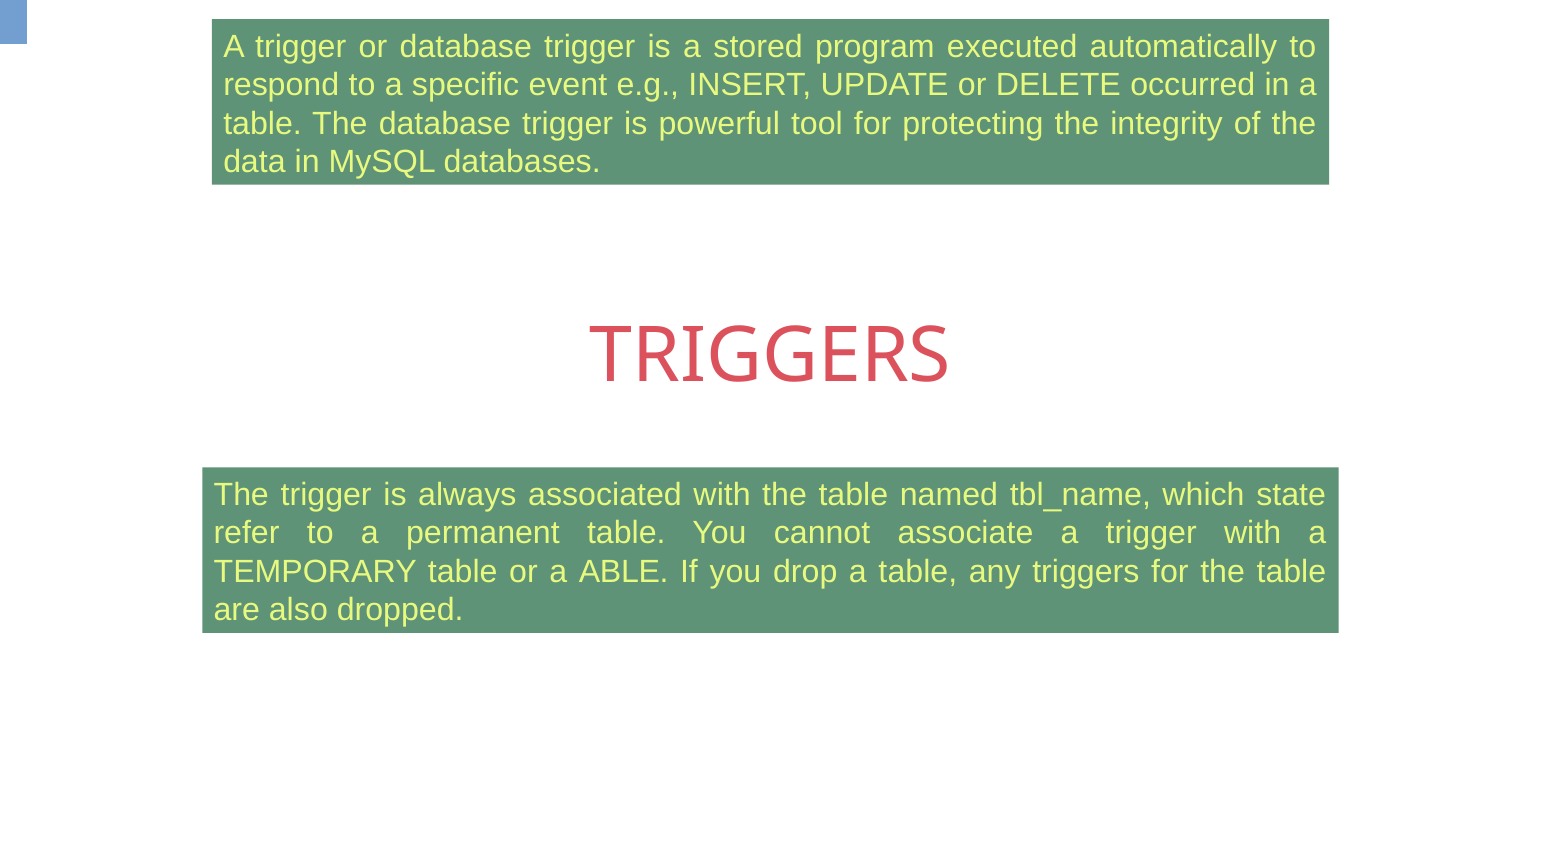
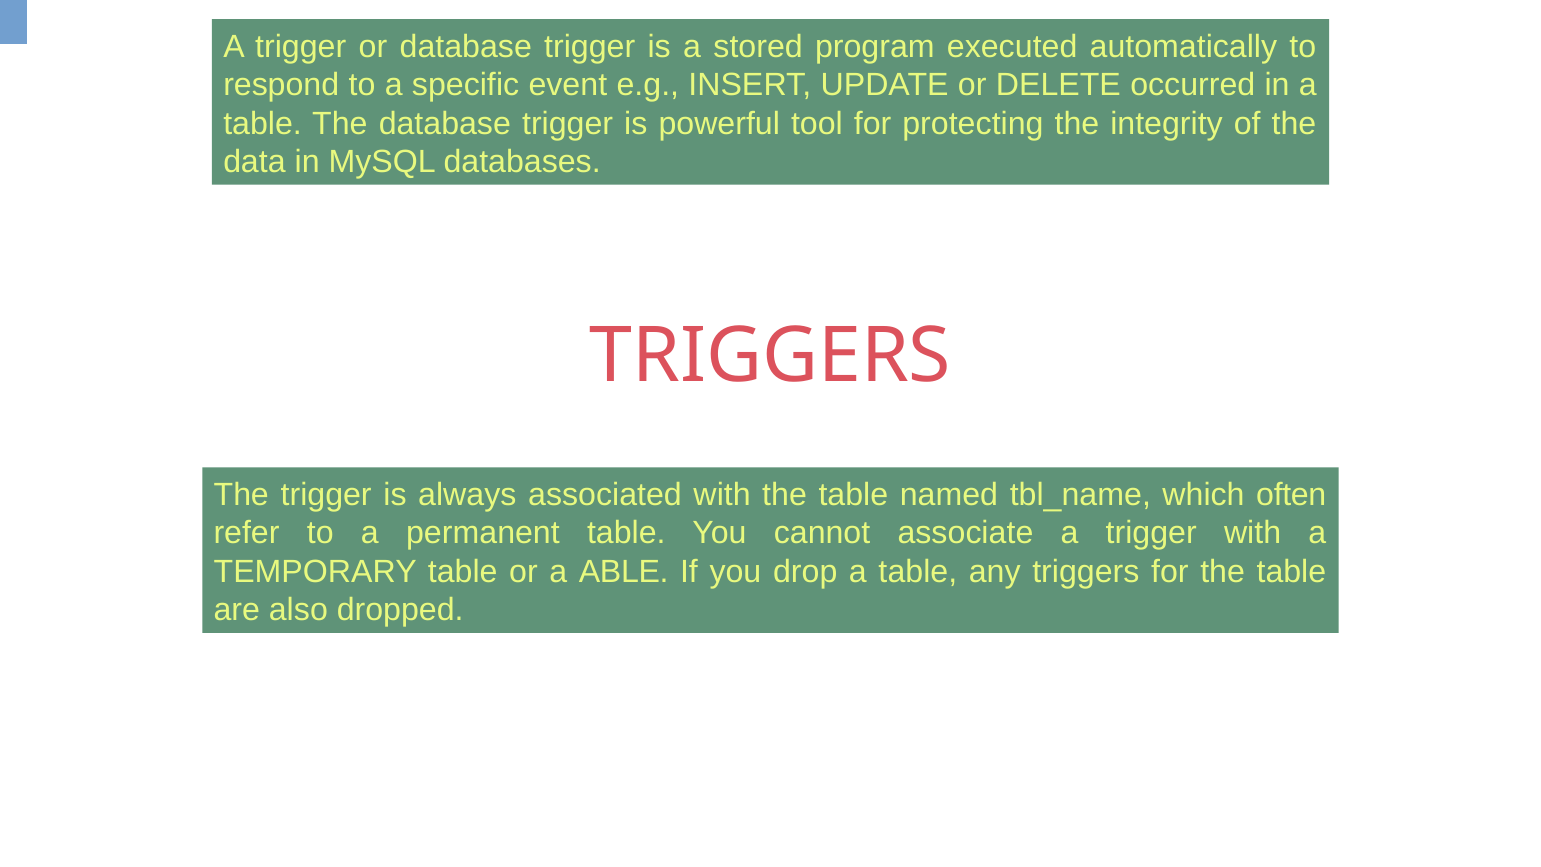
state: state -> often
